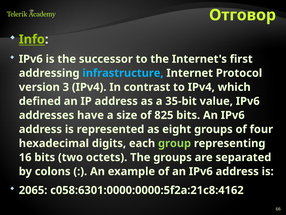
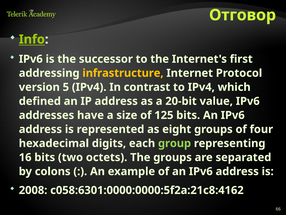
infrastructure colour: light blue -> yellow
3: 3 -> 5
35-bit: 35-bit -> 20-bit
825: 825 -> 125
2065: 2065 -> 2008
